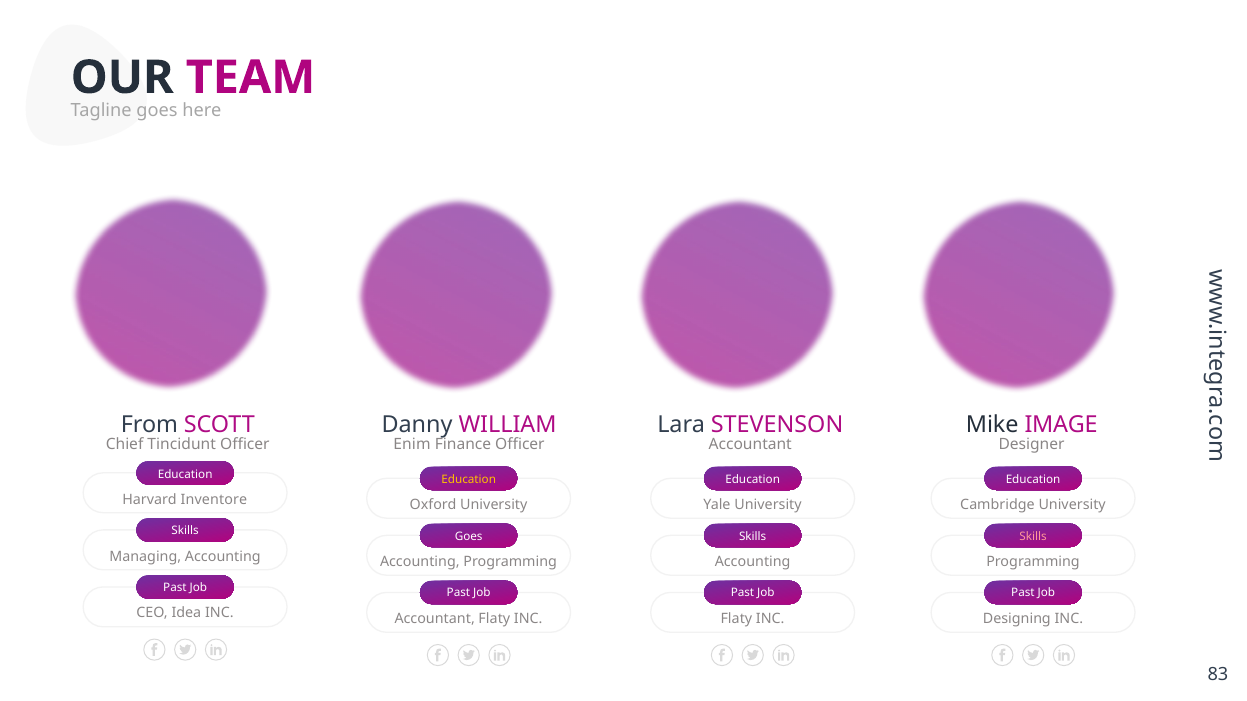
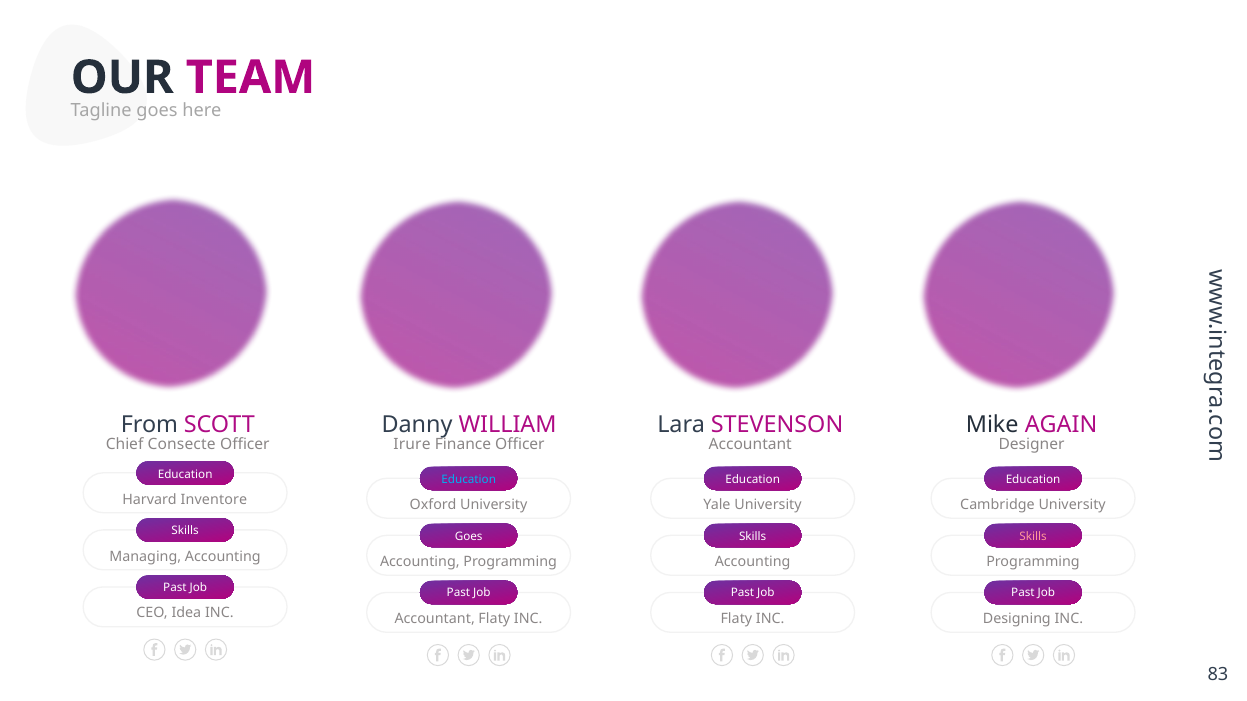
IMAGE: IMAGE -> AGAIN
Tincidunt: Tincidunt -> Consecte
Enim: Enim -> Irure
Education at (469, 480) colour: yellow -> light blue
